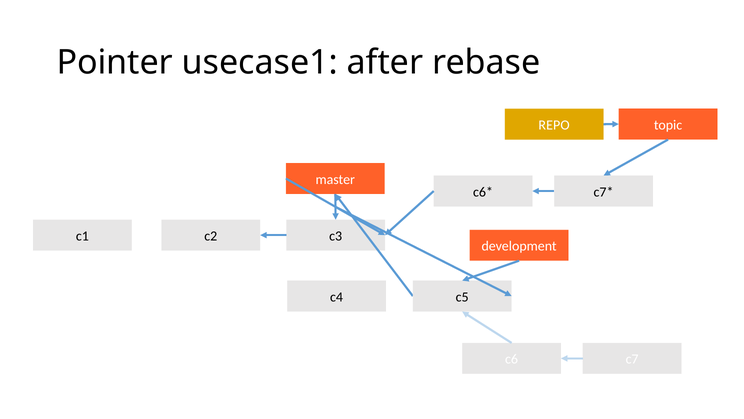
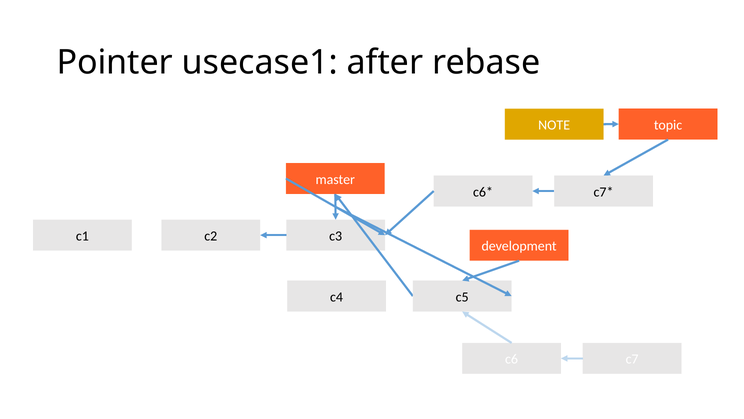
REPO: REPO -> NOTE
